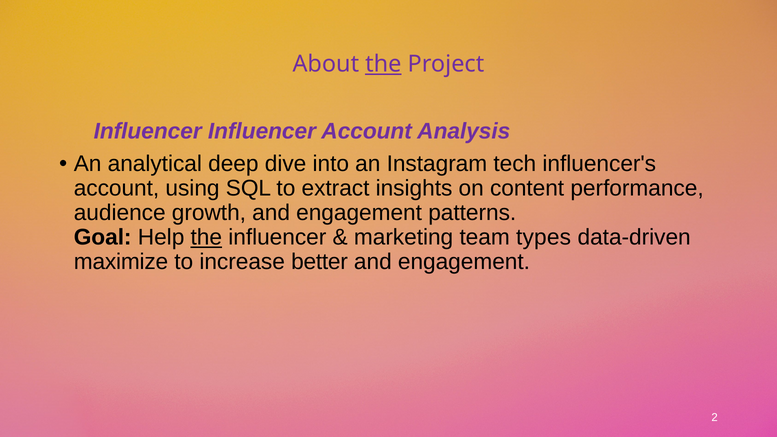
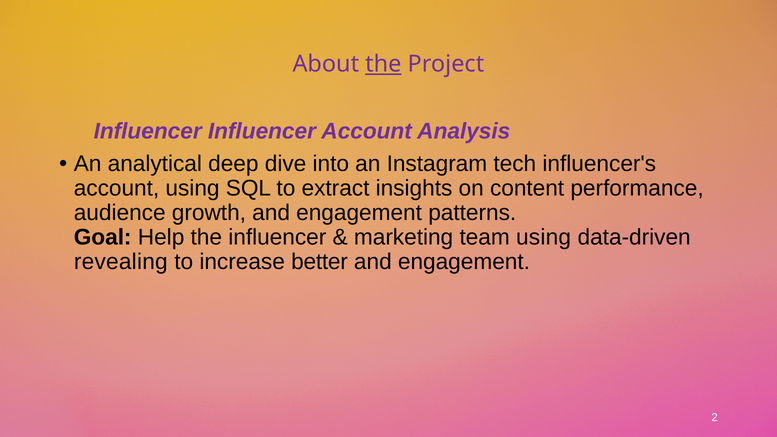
the at (206, 237) underline: present -> none
team types: types -> using
maximize: maximize -> revealing
